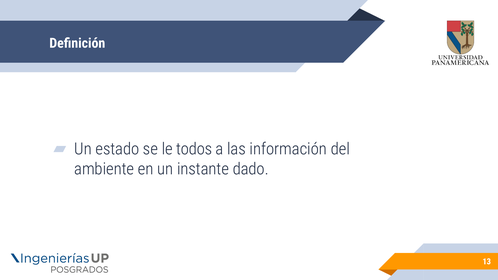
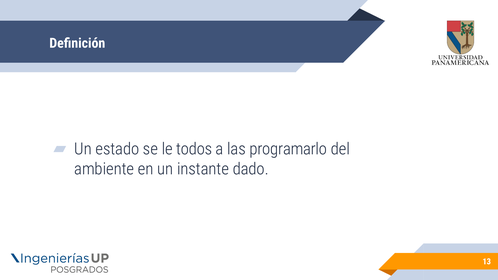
información: información -> programarlo
